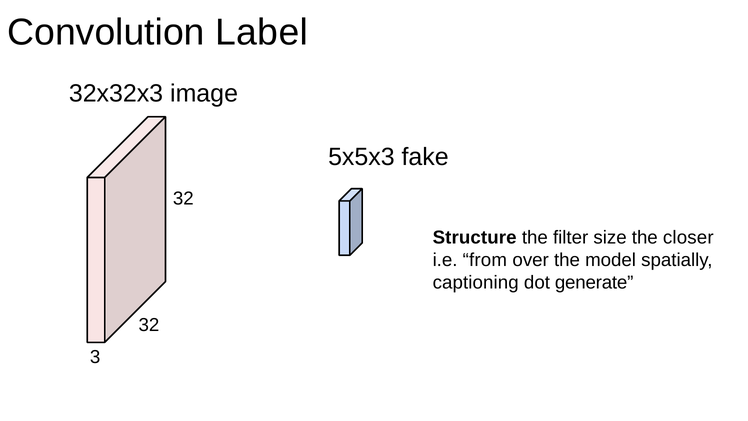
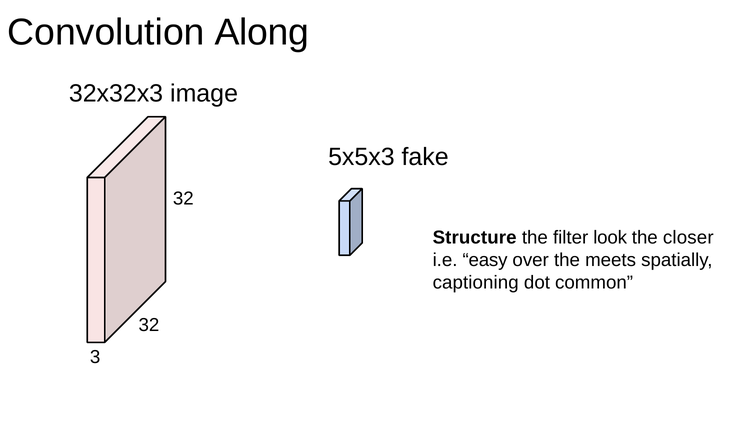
Label: Label -> Along
size: size -> look
from: from -> easy
model: model -> meets
generate: generate -> common
